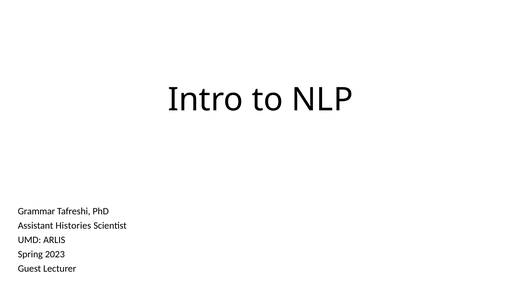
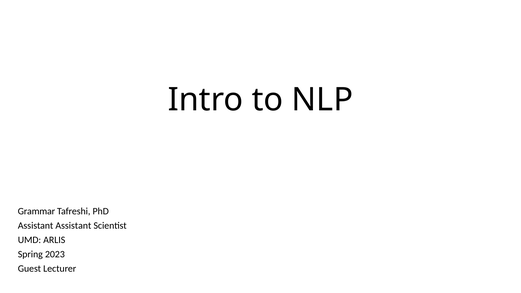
Assistant Histories: Histories -> Assistant
